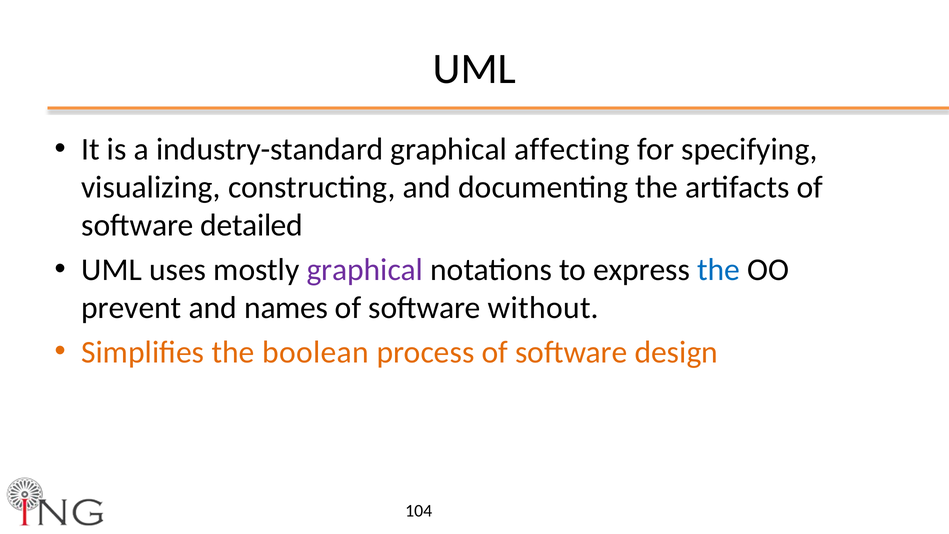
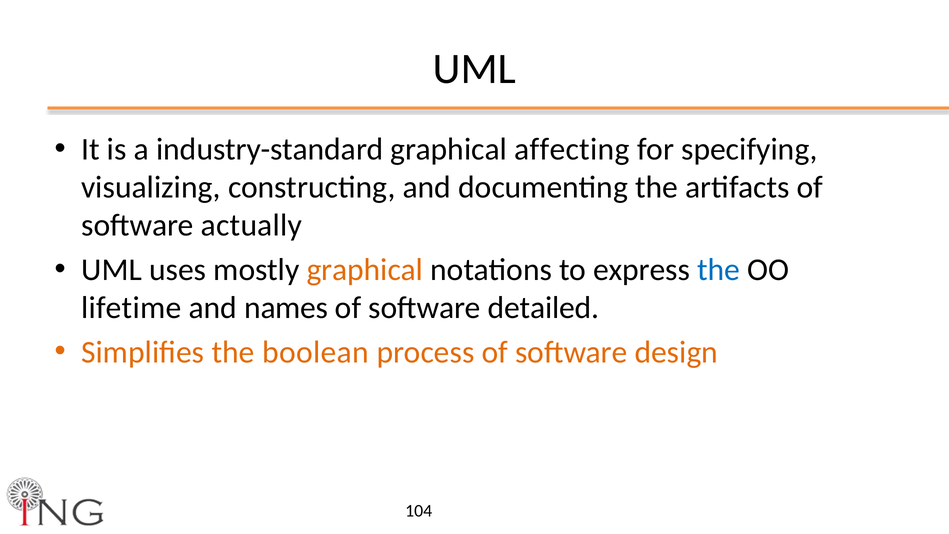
detailed: detailed -> actually
graphical at (365, 270) colour: purple -> orange
prevent: prevent -> lifetime
without: without -> detailed
